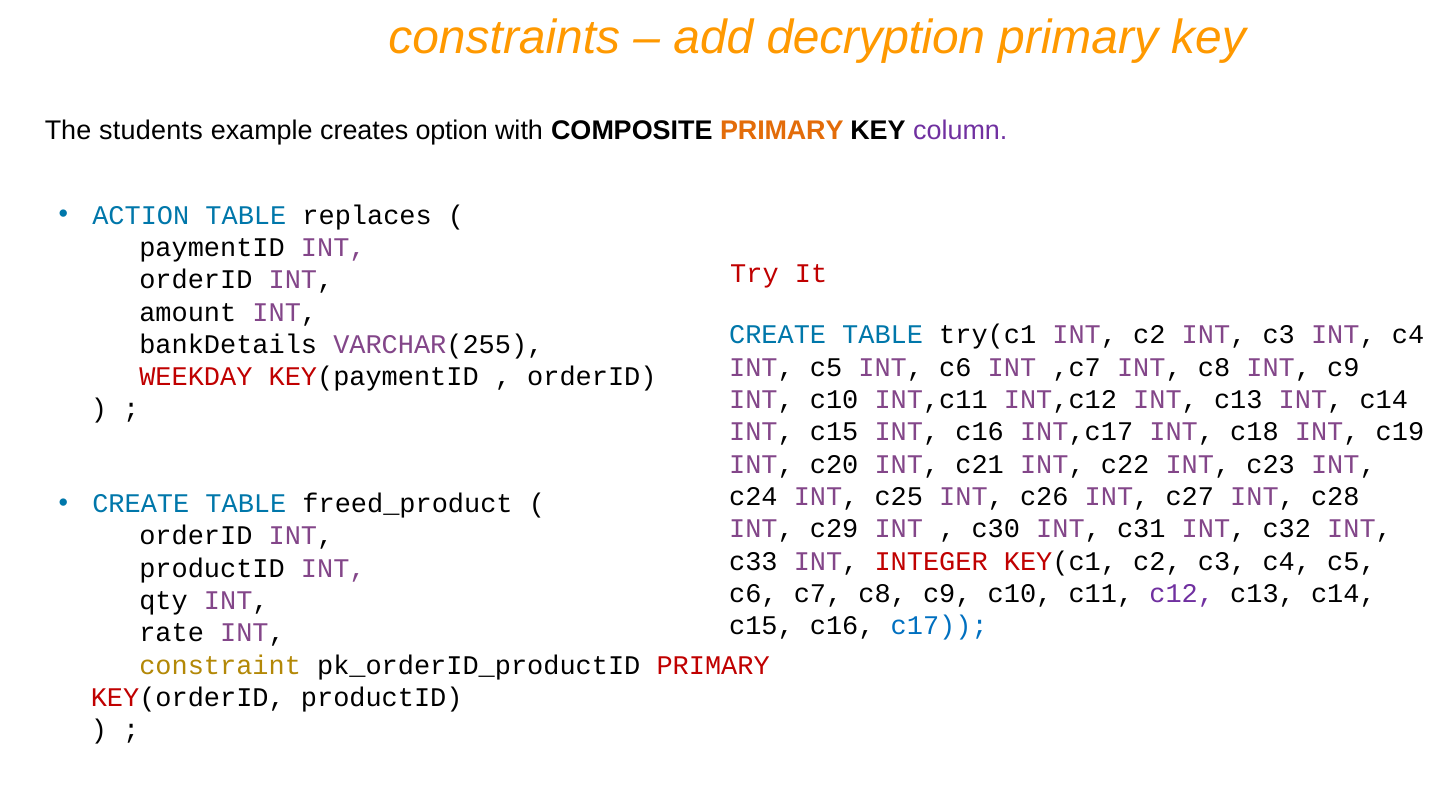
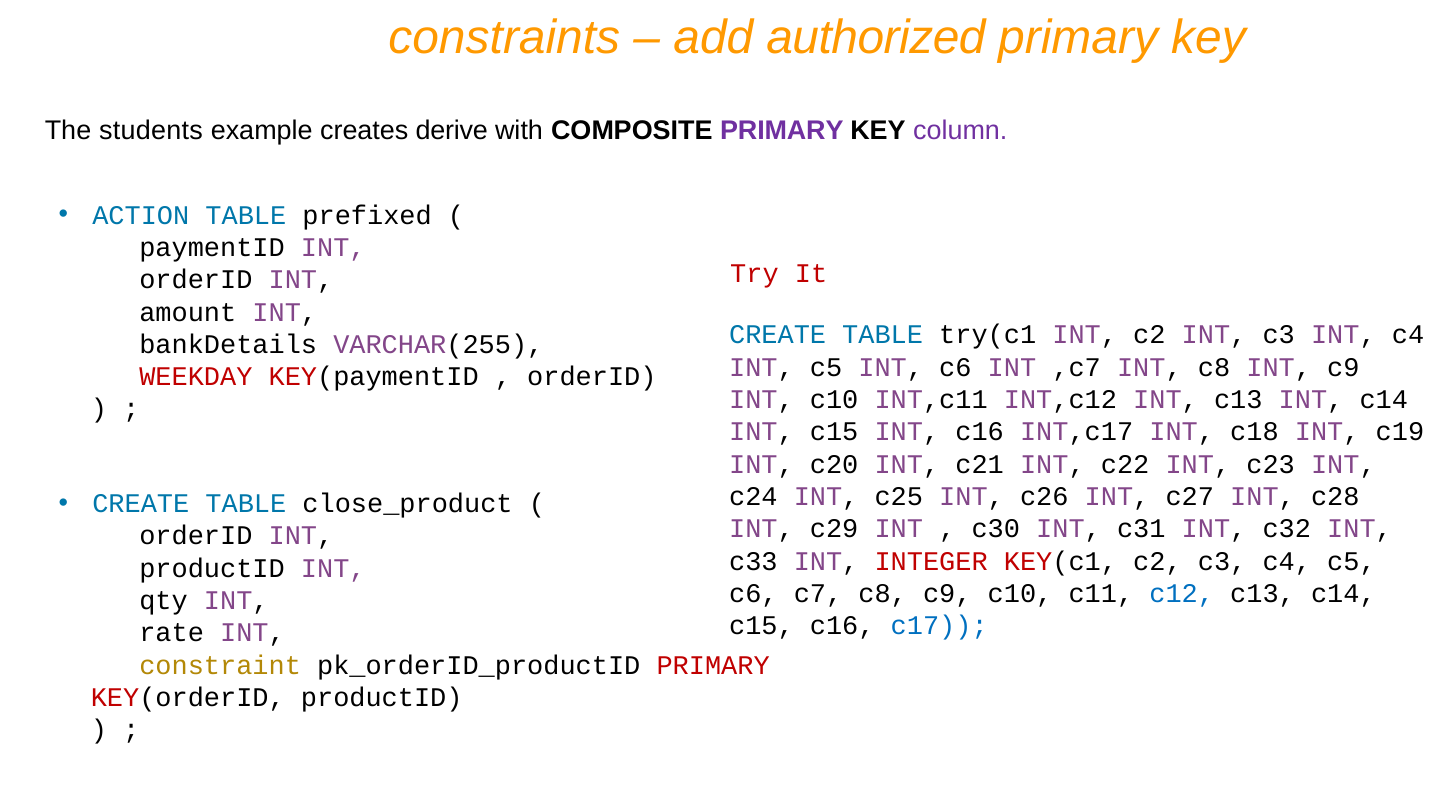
decryption: decryption -> authorized
option: option -> derive
PRIMARY at (782, 130) colour: orange -> purple
replaces: replaces -> prefixed
freed_product: freed_product -> close_product
c12 colour: purple -> blue
